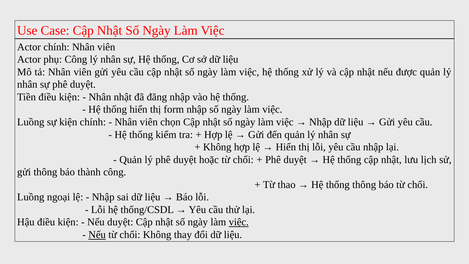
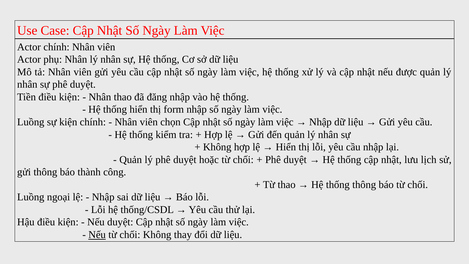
phụ Công: Công -> Nhân
Nhân nhật: nhật -> thao
việc at (239, 222) underline: present -> none
